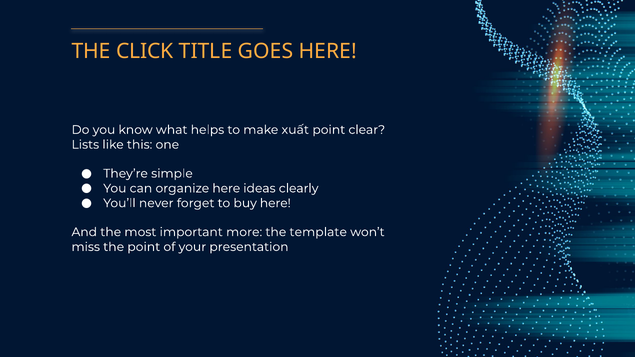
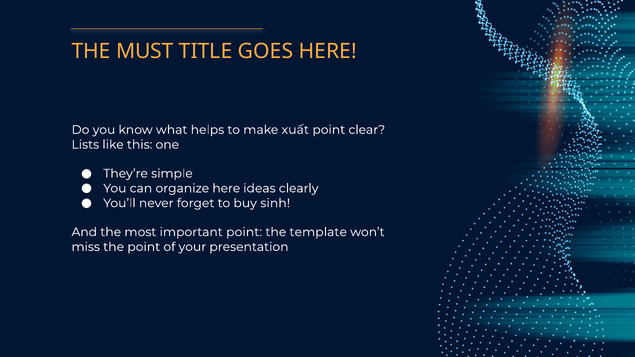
CLICK: CLICK -> MUST
buy here: here -> sinh
important more: more -> point
